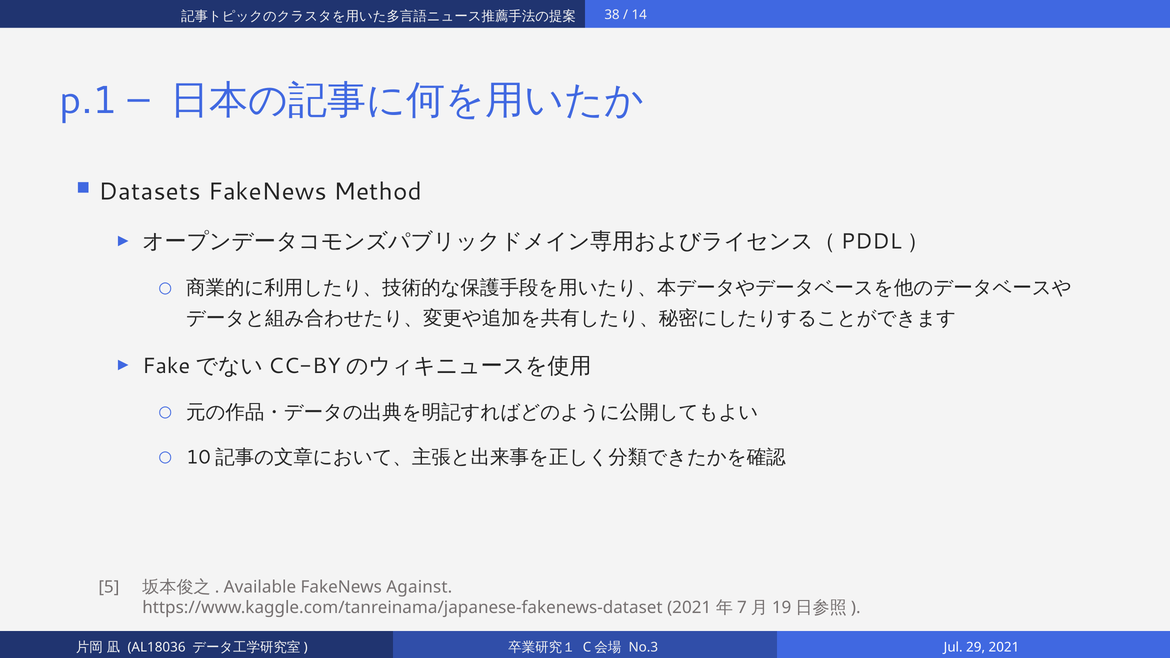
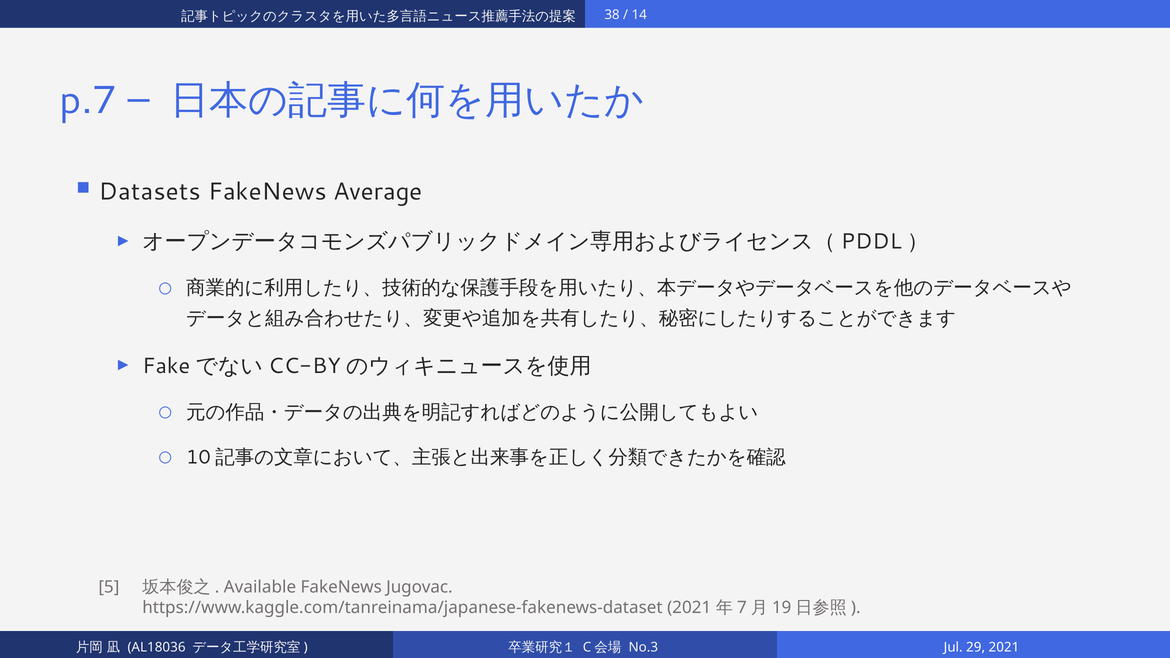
p.1: p.1 -> p.7
Method: Method -> Average
Against: Against -> Jugovac
